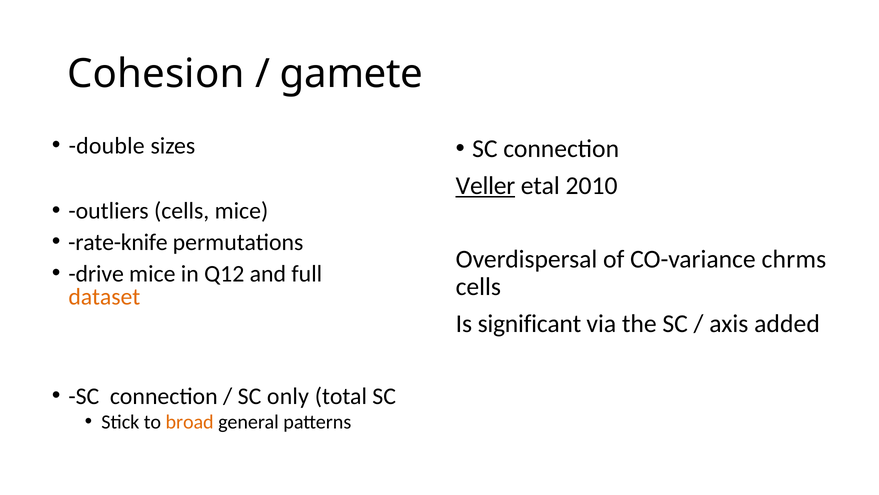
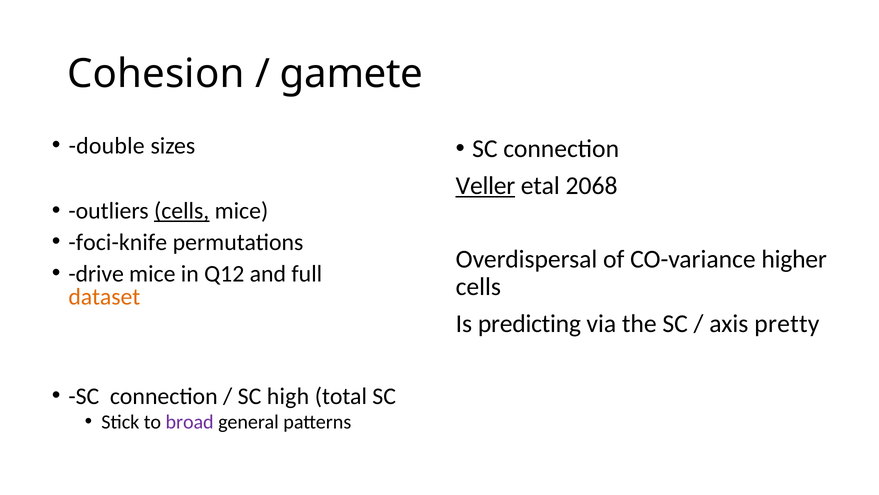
2010: 2010 -> 2068
cells at (182, 211) underline: none -> present
rate-knife: rate-knife -> foci-knife
chrms: chrms -> higher
significant: significant -> predicting
added: added -> pretty
only: only -> high
broad colour: orange -> purple
